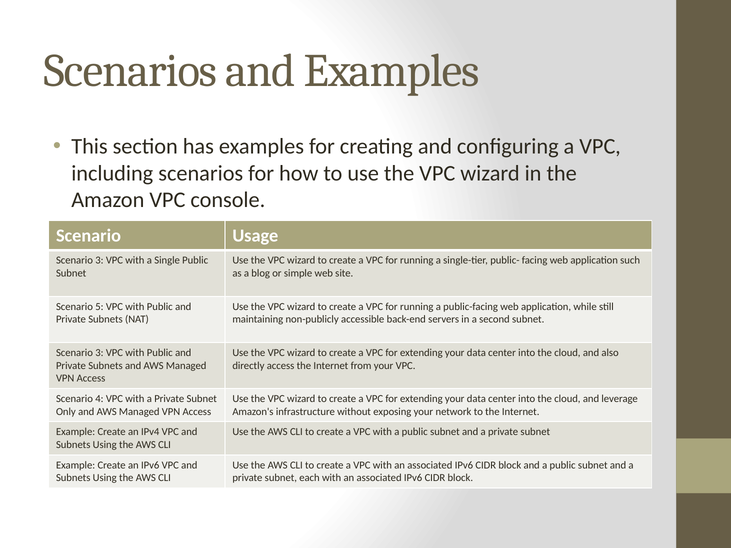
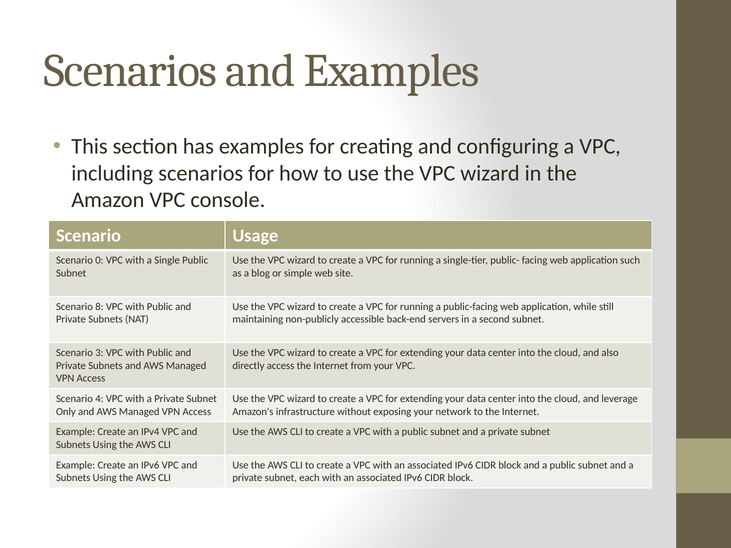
3 at (99, 261): 3 -> 0
5: 5 -> 8
